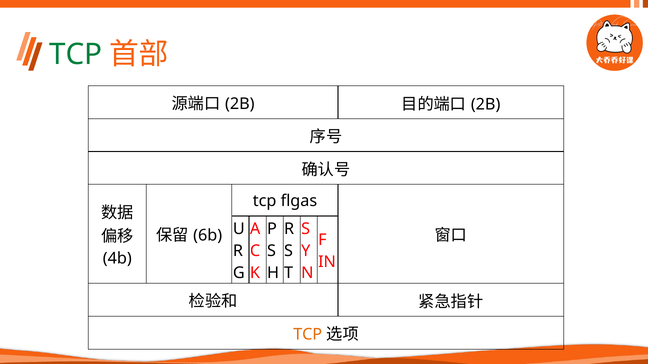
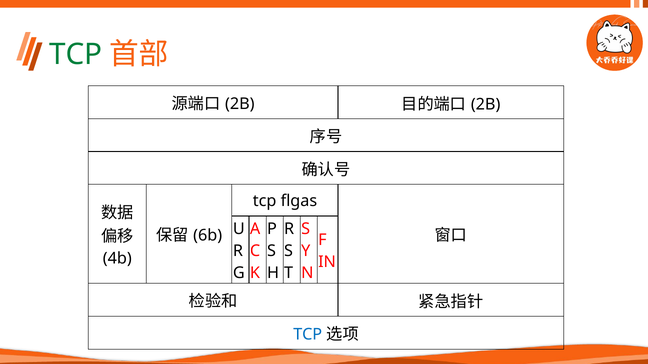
TCP at (308, 335) colour: orange -> blue
